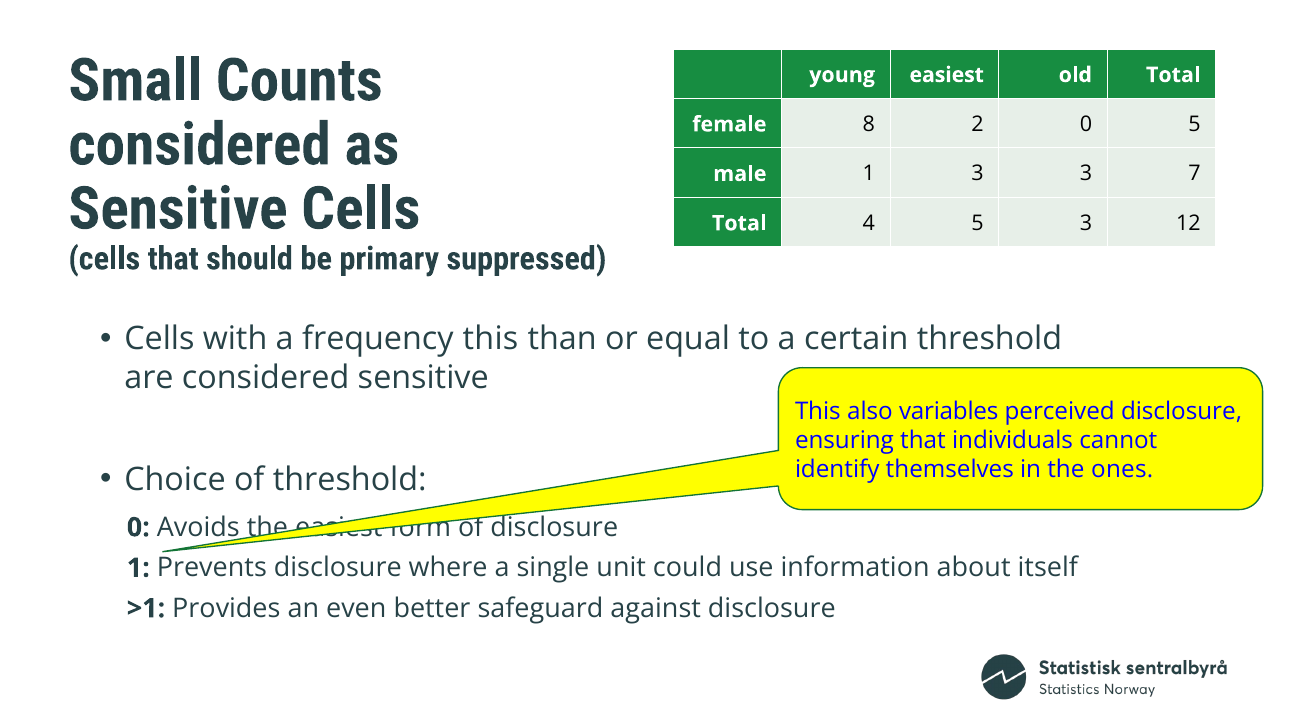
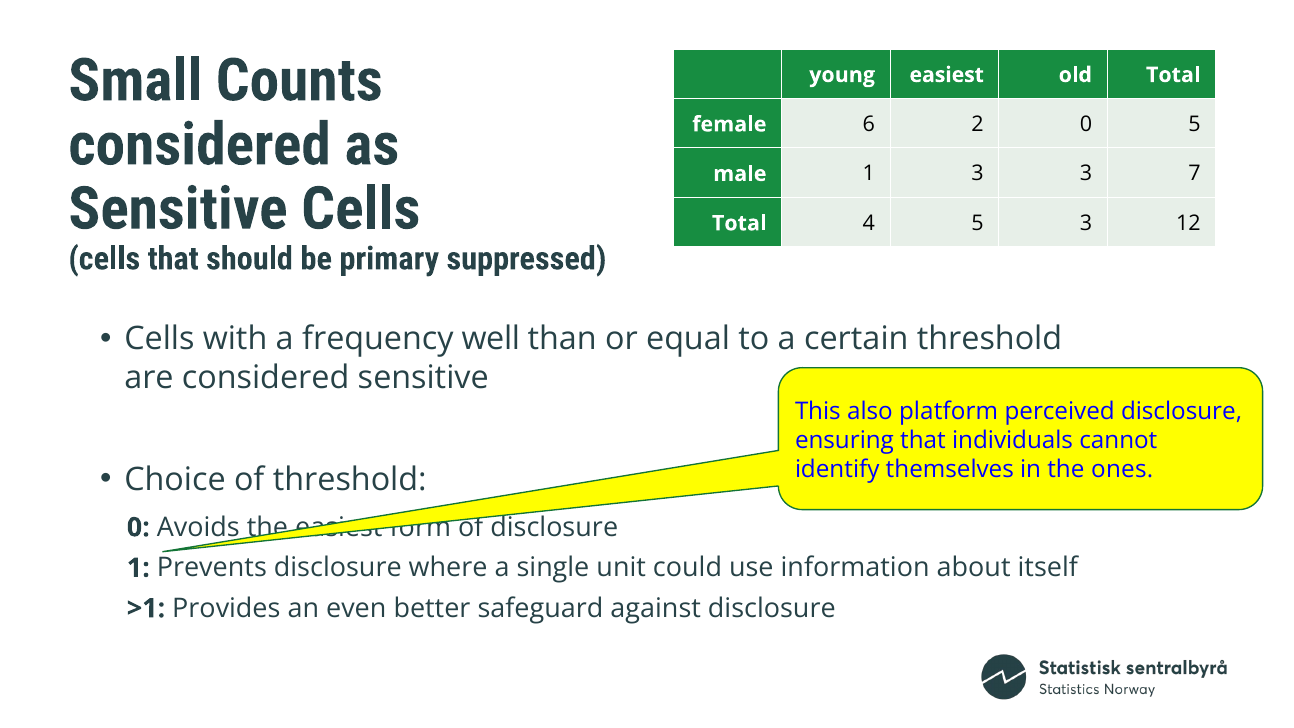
8: 8 -> 6
frequency this: this -> well
variables: variables -> platform
